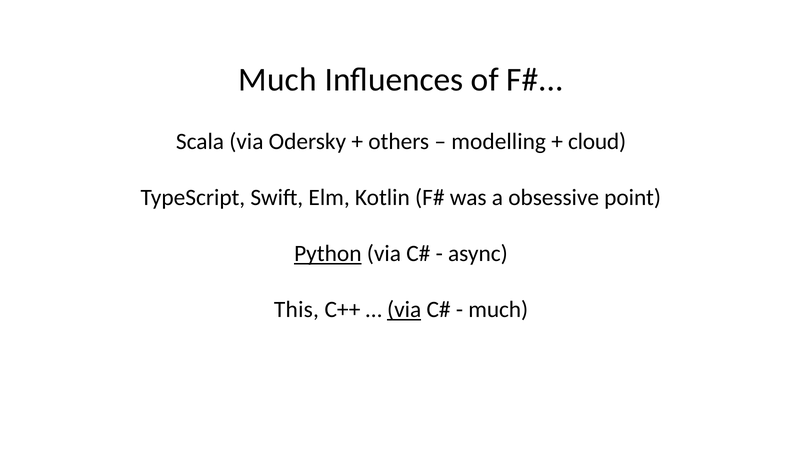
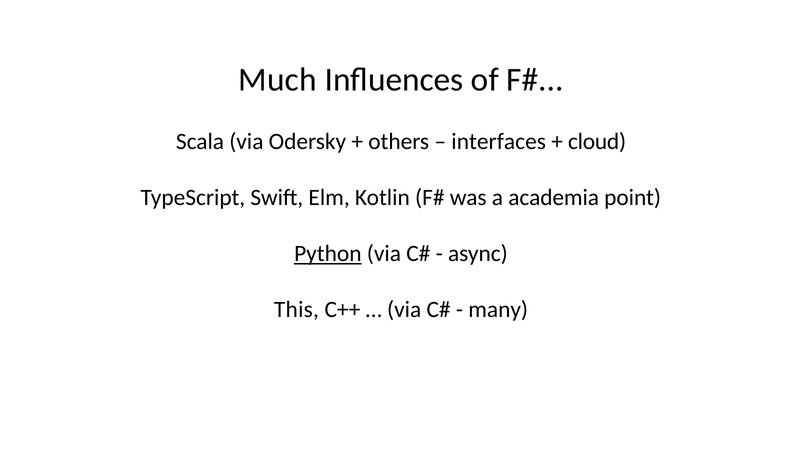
modelling: modelling -> interfaces
obsessive: obsessive -> academia
via at (404, 310) underline: present -> none
much at (498, 310): much -> many
